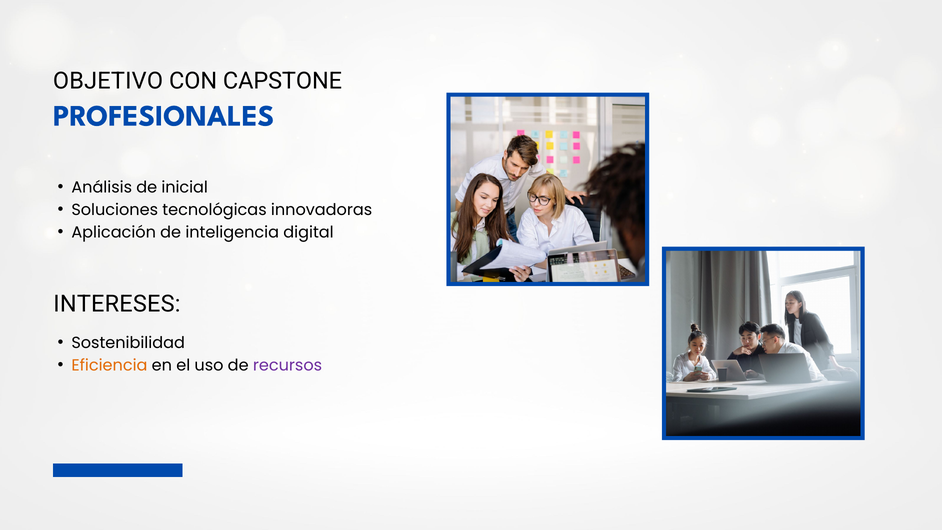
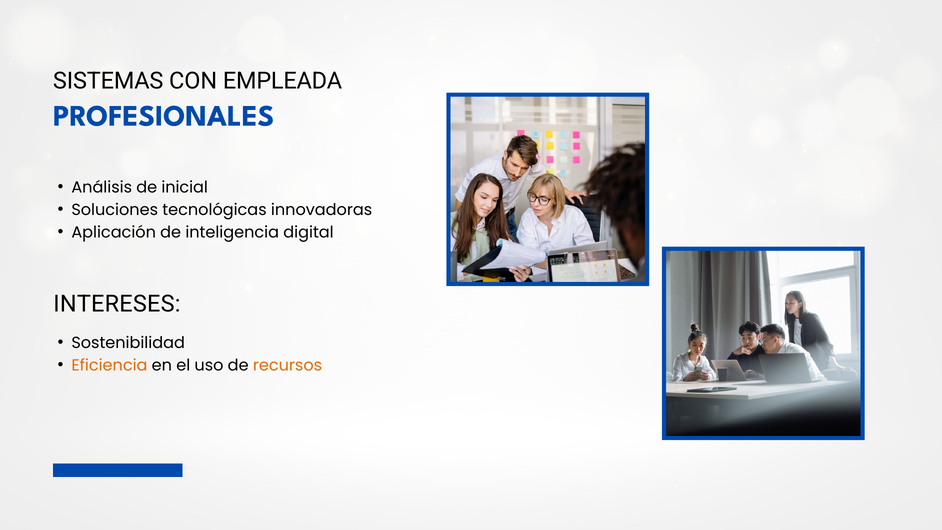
OBJETIVO: OBJETIVO -> SISTEMAS
CAPSTONE: CAPSTONE -> EMPLEADA
recursos colour: purple -> orange
